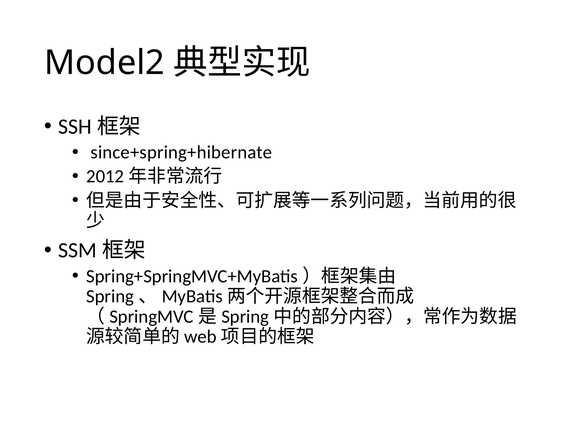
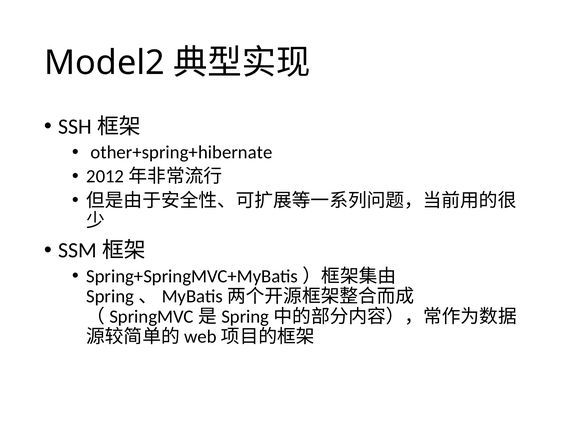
since+spring+hibernate: since+spring+hibernate -> other+spring+hibernate
